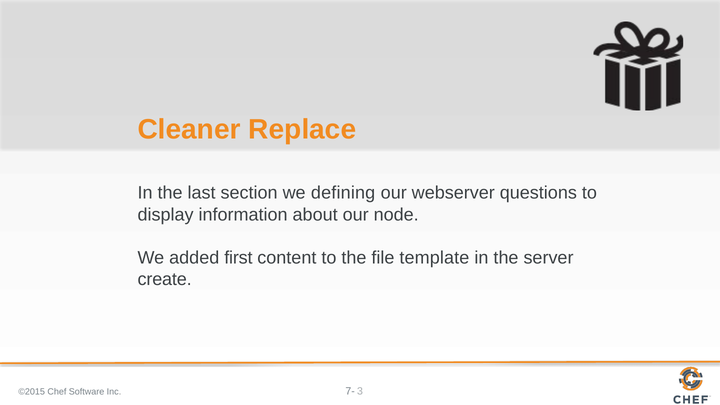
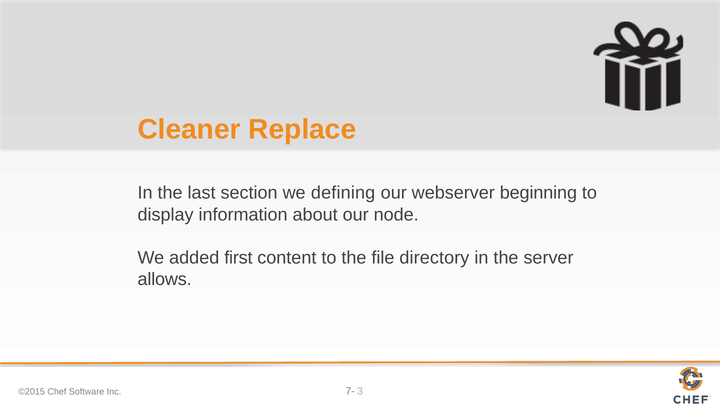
questions: questions -> beginning
template: template -> directory
create: create -> allows
